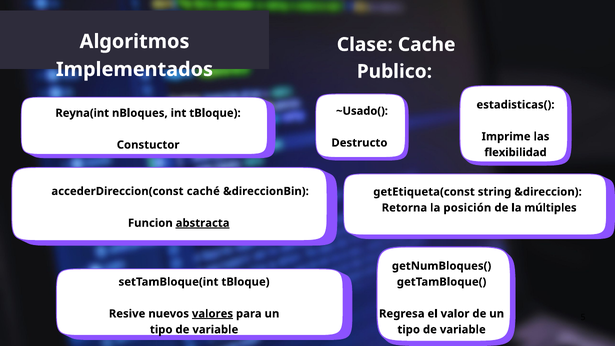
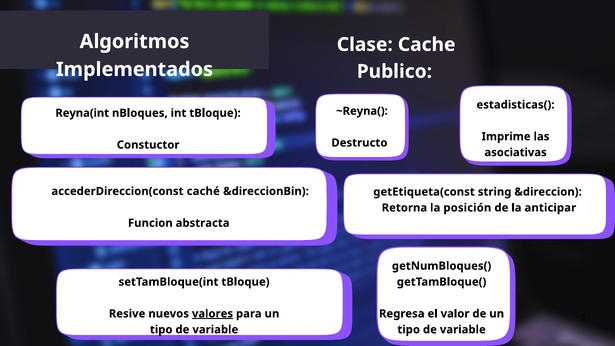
~Usado(: ~Usado( -> ~Reyna(
flexibilidad: flexibilidad -> asociativas
múltiples: múltiples -> anticipar
abstracta underline: present -> none
